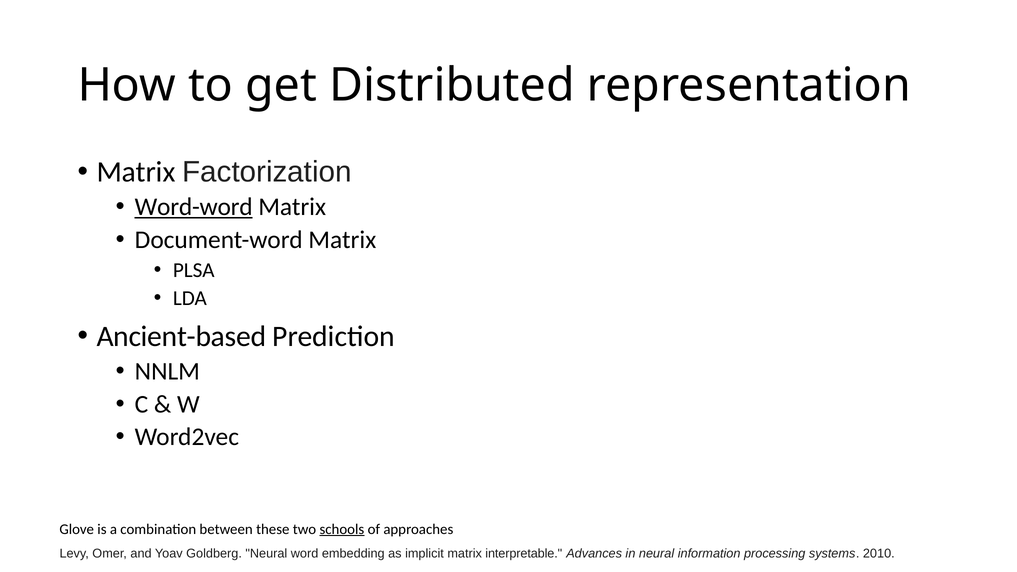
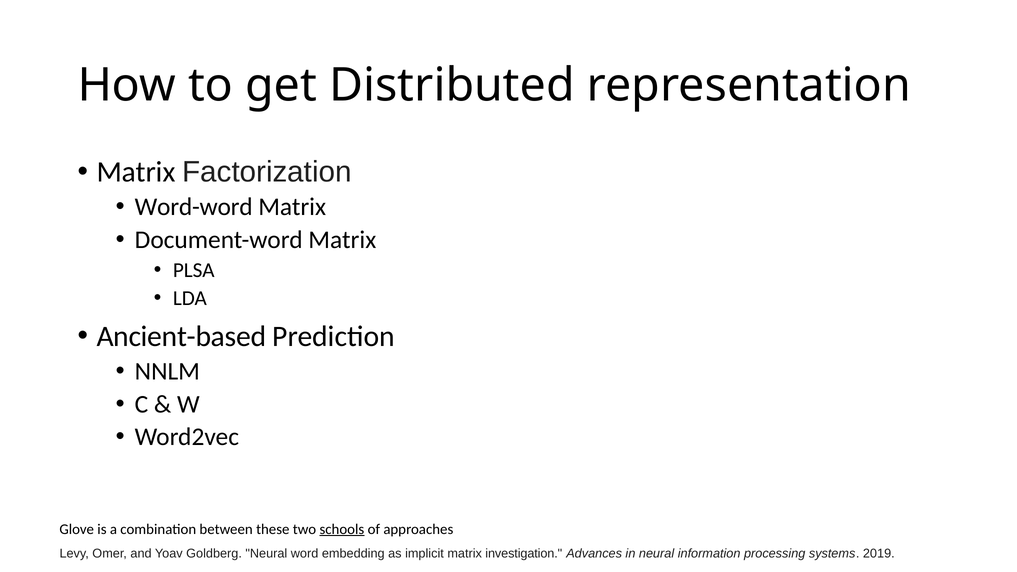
Word-word underline: present -> none
interpretable: interpretable -> investigation
2010: 2010 -> 2019
